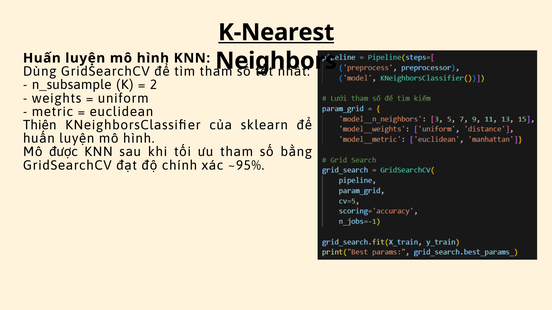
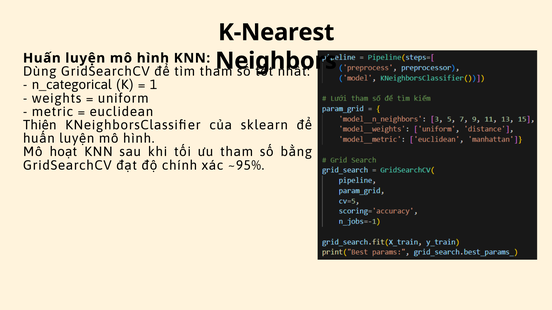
K-Nearest underline: present -> none
n_subsample: n_subsample -> n_categorical
2: 2 -> 1
được: được -> hoạt
